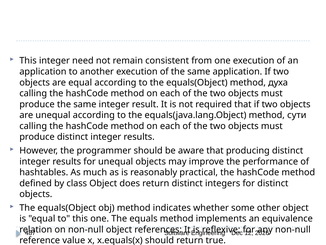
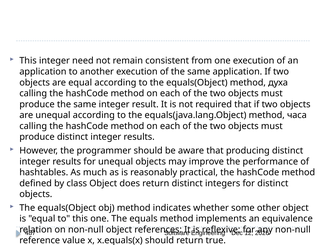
сути: сути -> часа
